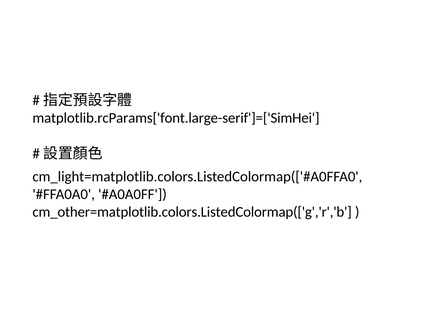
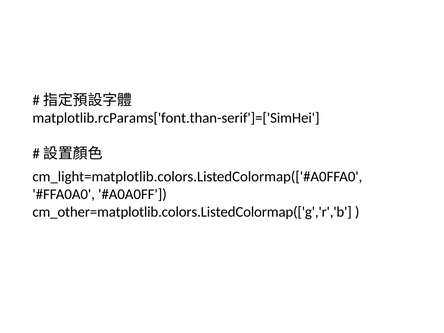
matplotlib.rcParams['font.large-serif']=['SimHei: matplotlib.rcParams['font.large-serif']=['SimHei -> matplotlib.rcParams['font.than-serif']=['SimHei
